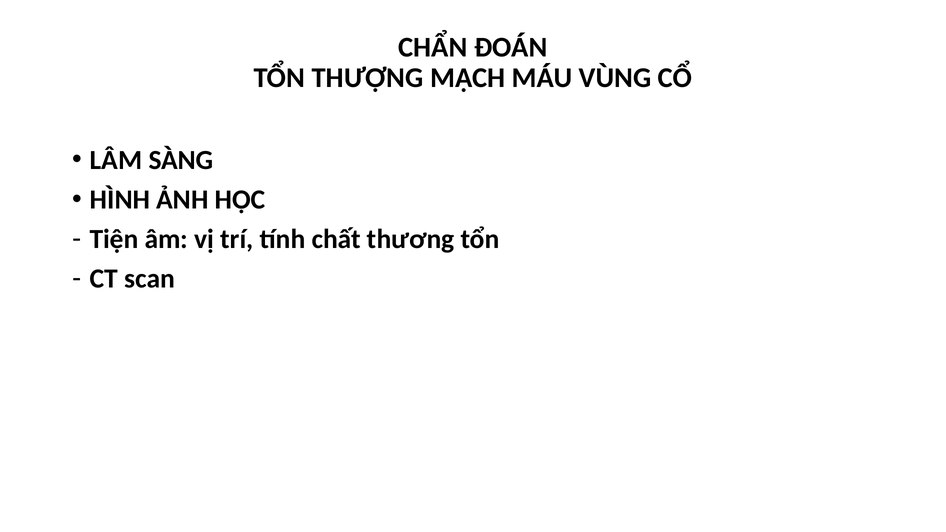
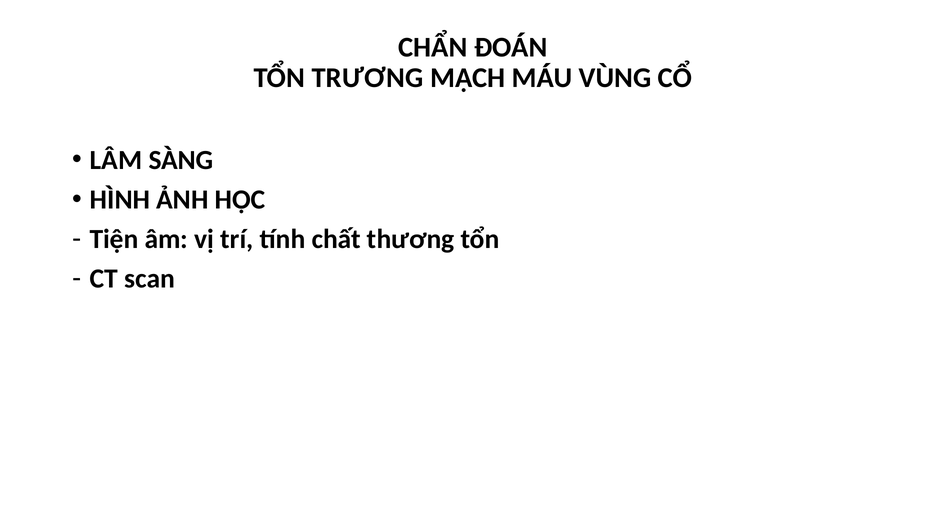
THƯỢNG: THƯỢNG -> TRƯƠNG
